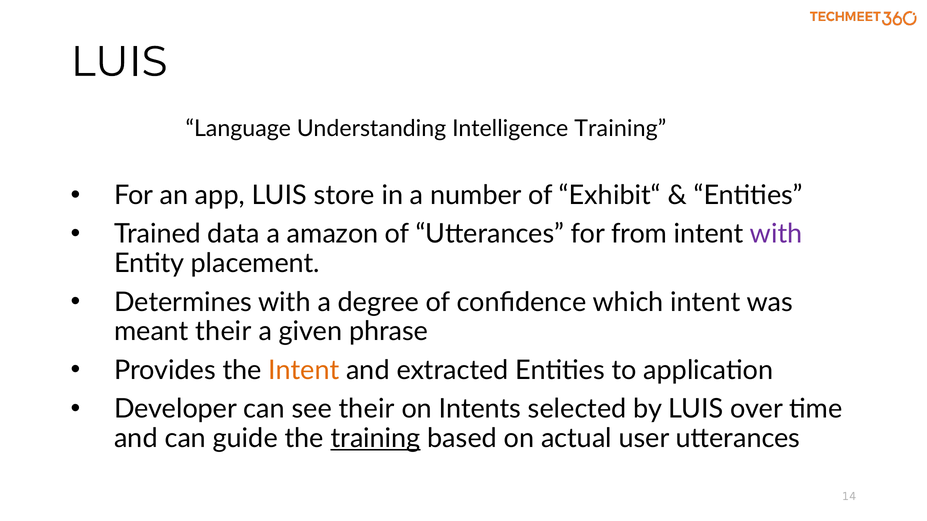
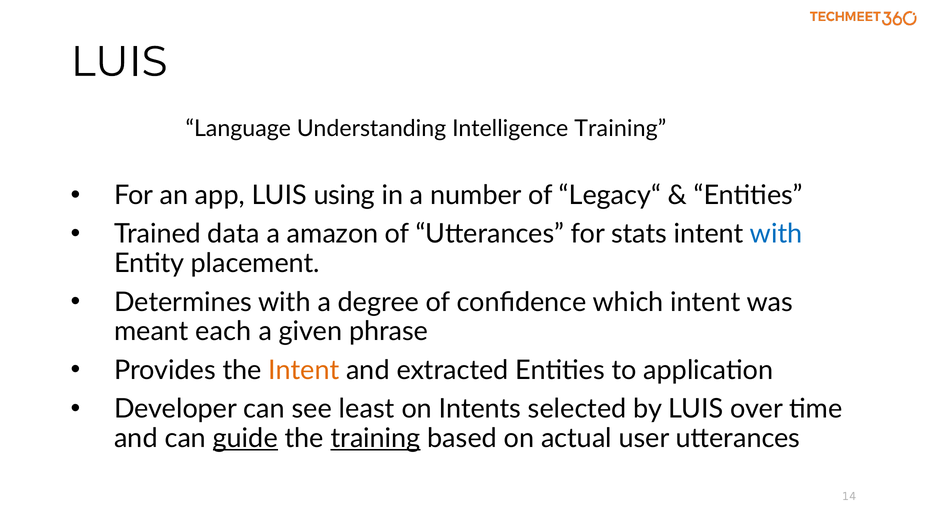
store: store -> using
Exhibit“: Exhibit“ -> Legacy“
from: from -> stats
with at (776, 234) colour: purple -> blue
meant their: their -> each
see their: their -> least
guide underline: none -> present
